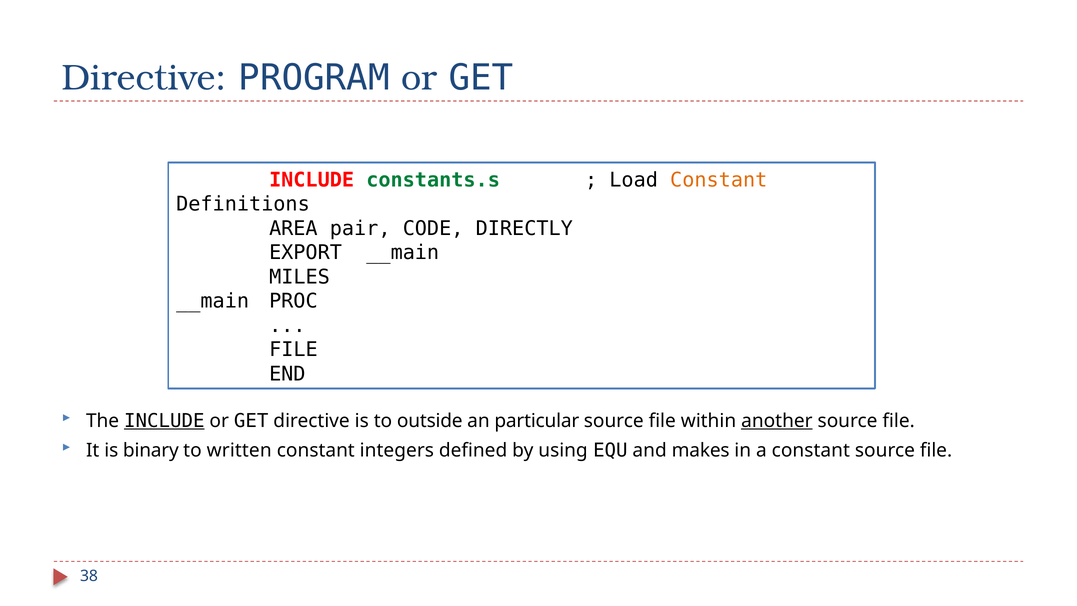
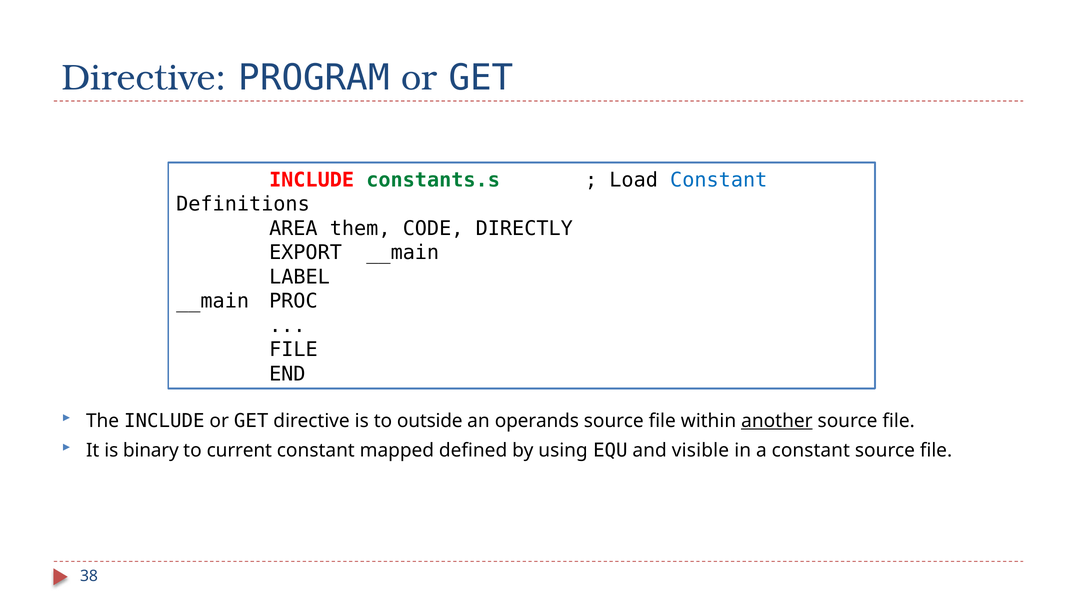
Constant at (719, 180) colour: orange -> blue
pair: pair -> them
MILES: MILES -> LABEL
INCLUDE at (164, 421) underline: present -> none
particular: particular -> operands
written: written -> current
integers: integers -> mapped
makes: makes -> visible
